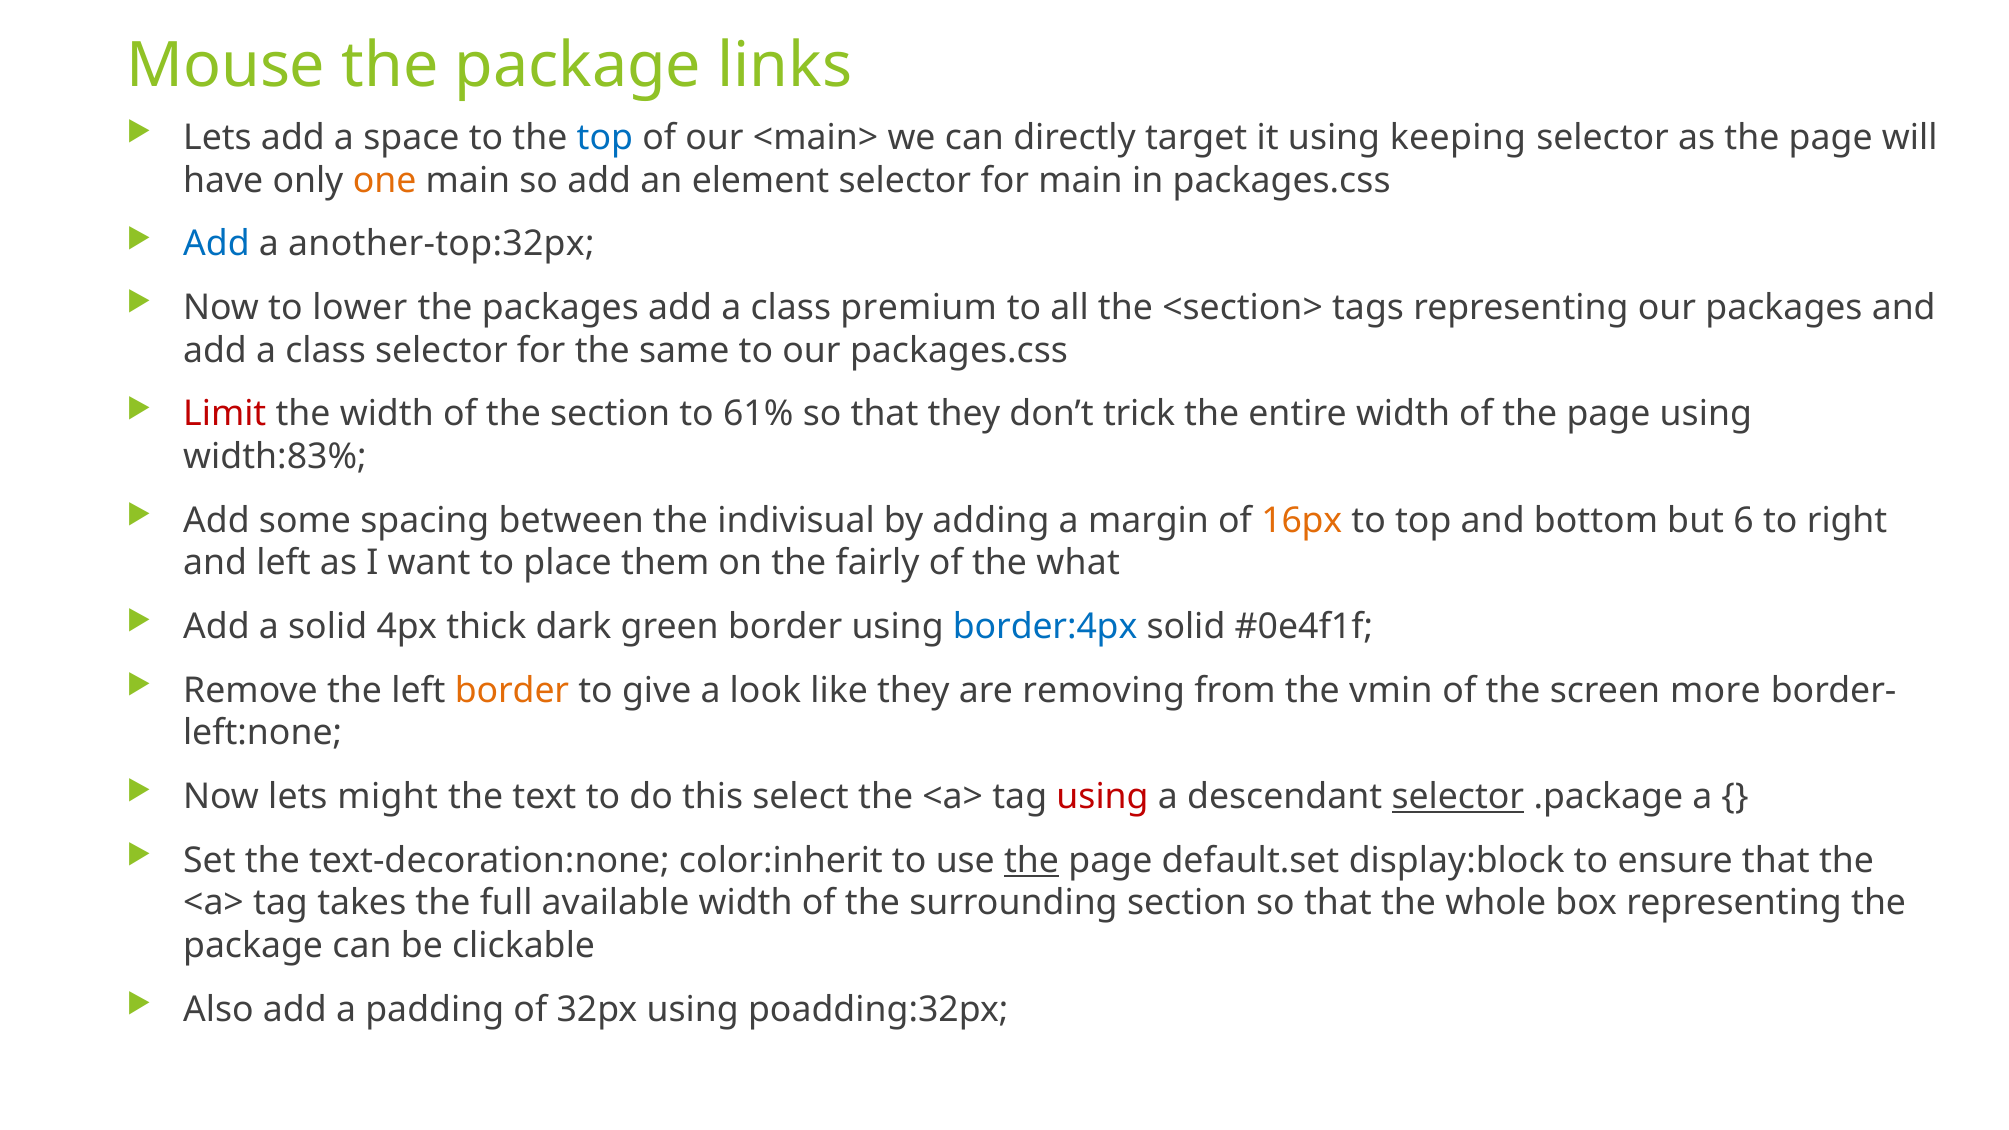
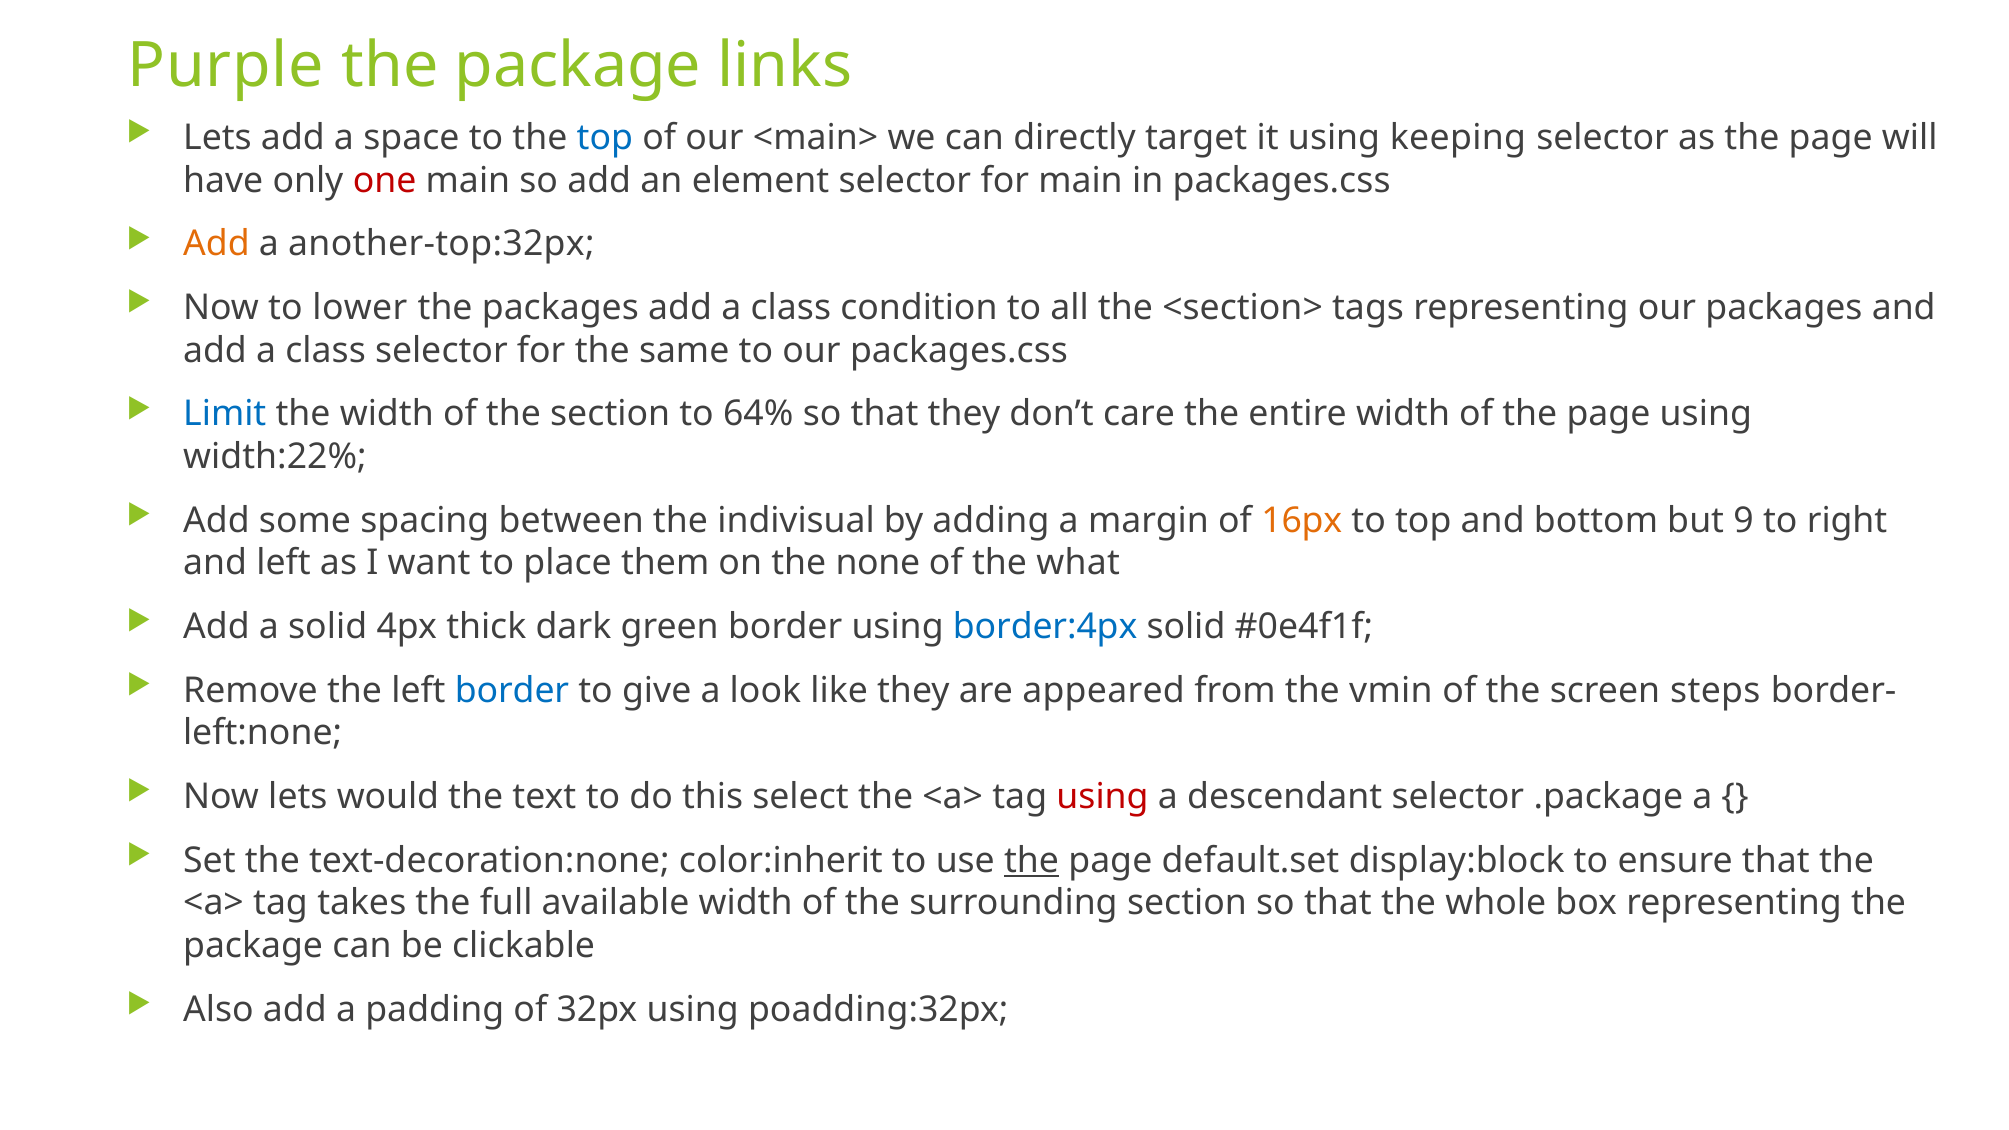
Mouse: Mouse -> Purple
one colour: orange -> red
Add at (216, 244) colour: blue -> orange
premium: premium -> condition
Limit colour: red -> blue
61%: 61% -> 64%
trick: trick -> care
width:83%: width:83% -> width:22%
6: 6 -> 9
fairly: fairly -> none
border at (512, 690) colour: orange -> blue
removing: removing -> appeared
more: more -> steps
might: might -> would
selector at (1458, 797) underline: present -> none
